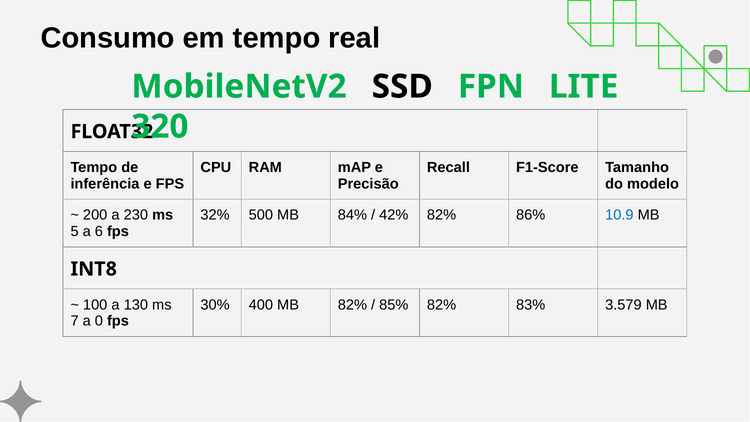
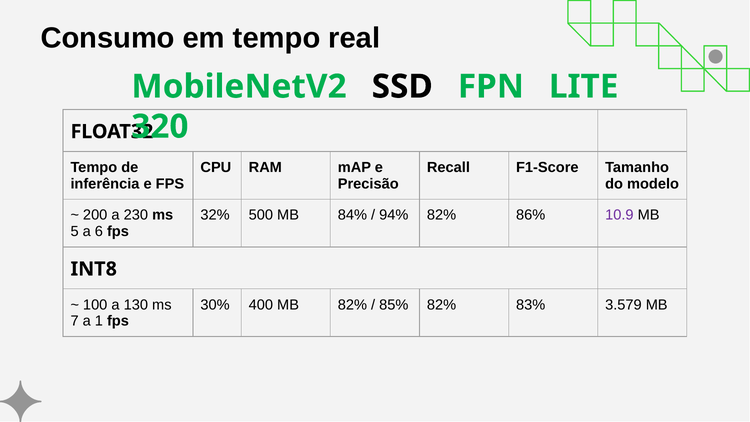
42%: 42% -> 94%
10.9 colour: blue -> purple
0: 0 -> 1
